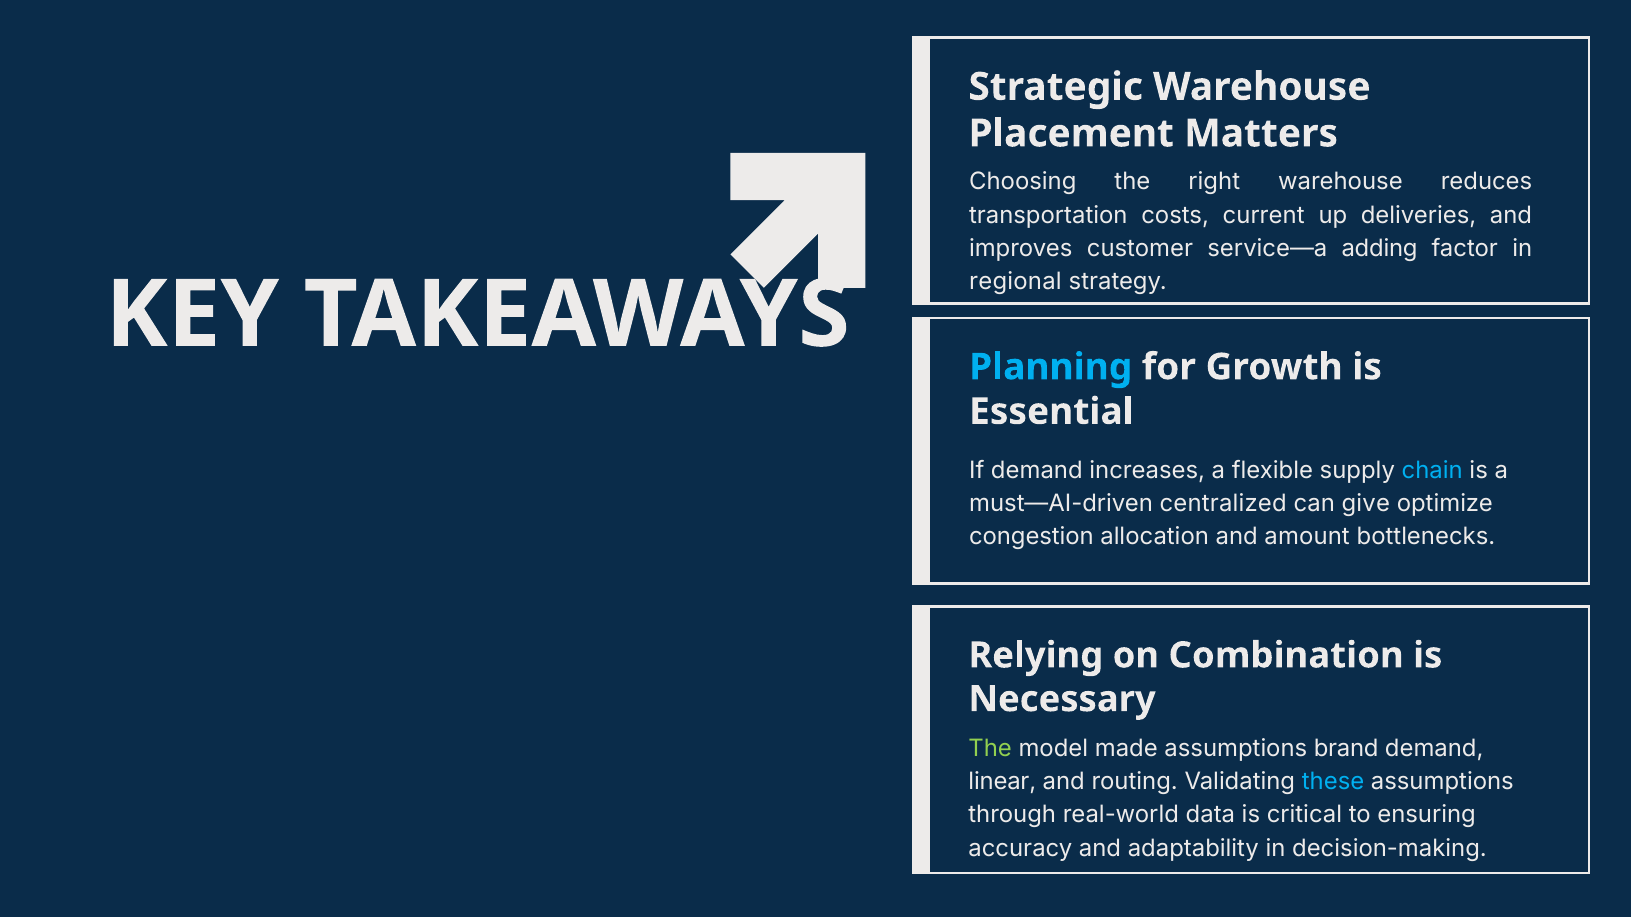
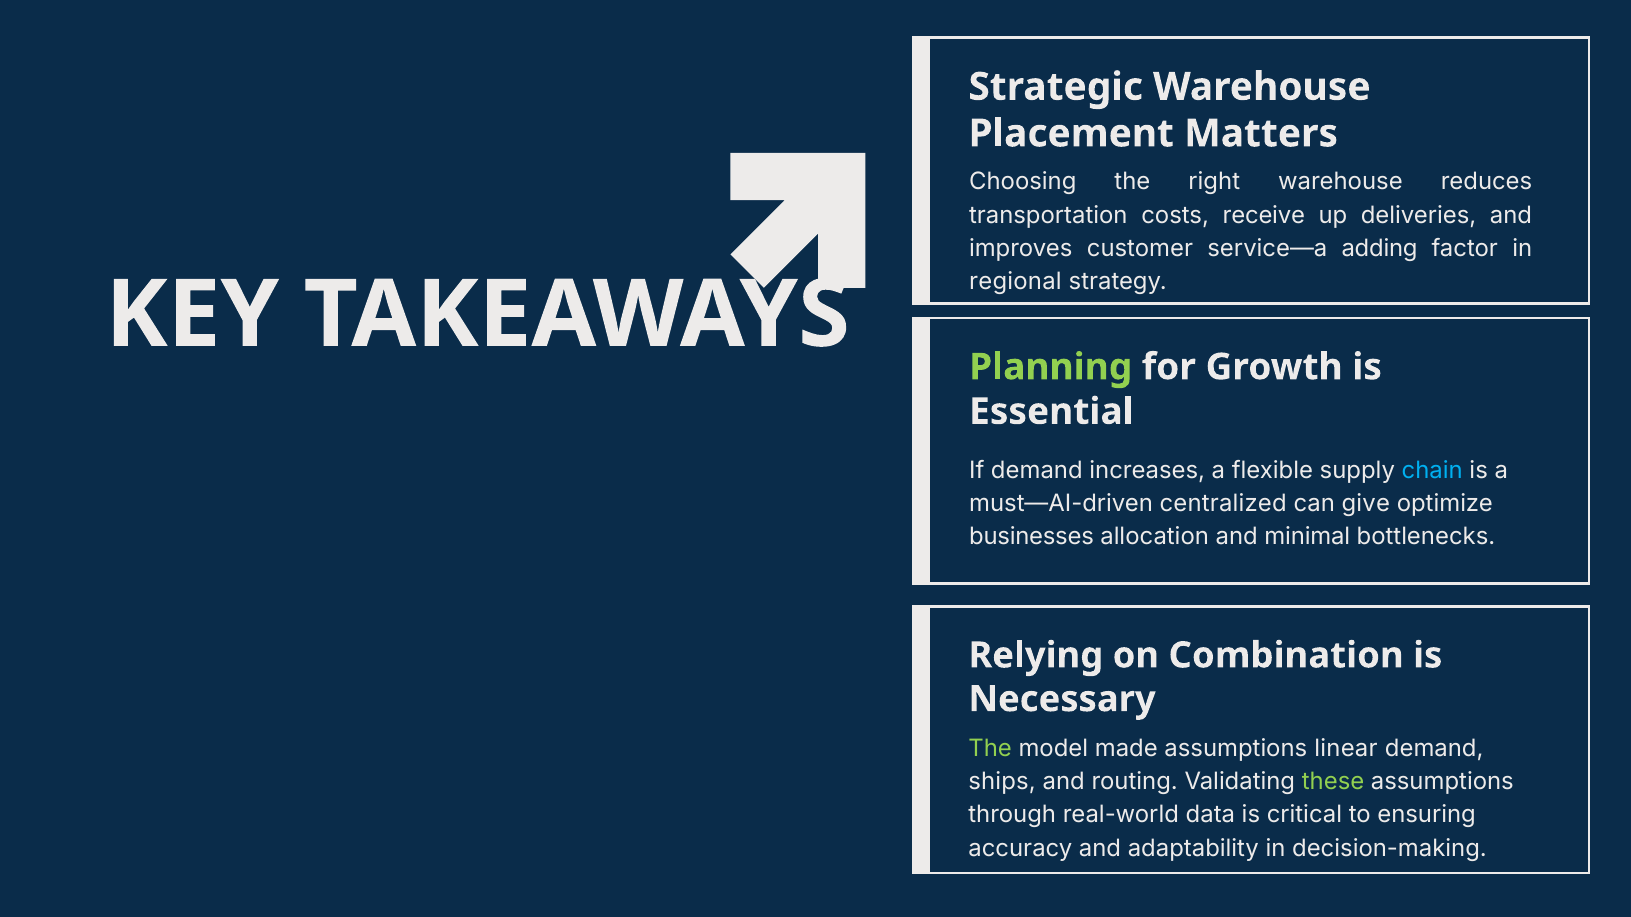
current: current -> receive
Planning colour: light blue -> light green
congestion: congestion -> businesses
amount: amount -> minimal
brand: brand -> linear
linear: linear -> ships
these colour: light blue -> light green
